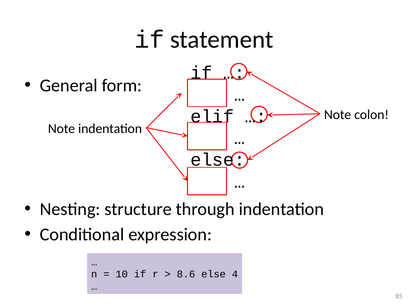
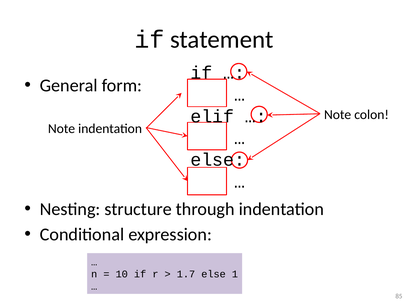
8.6: 8.6 -> 1.7
4: 4 -> 1
